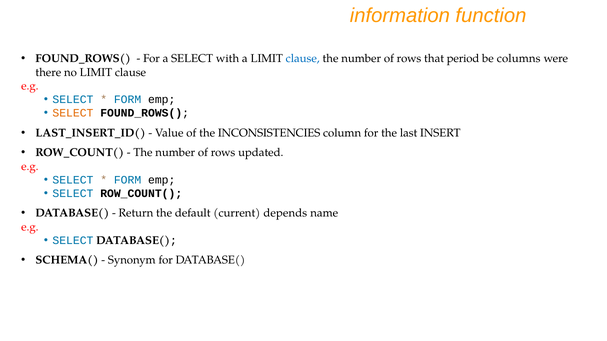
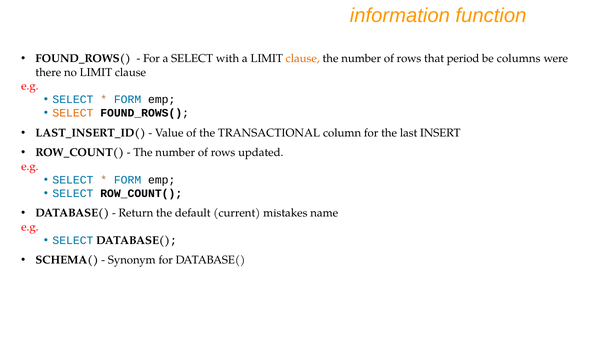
clause at (303, 59) colour: blue -> orange
INCONSISTENCIES: INCONSISTENCIES -> TRANSACTIONAL
depends: depends -> mistakes
